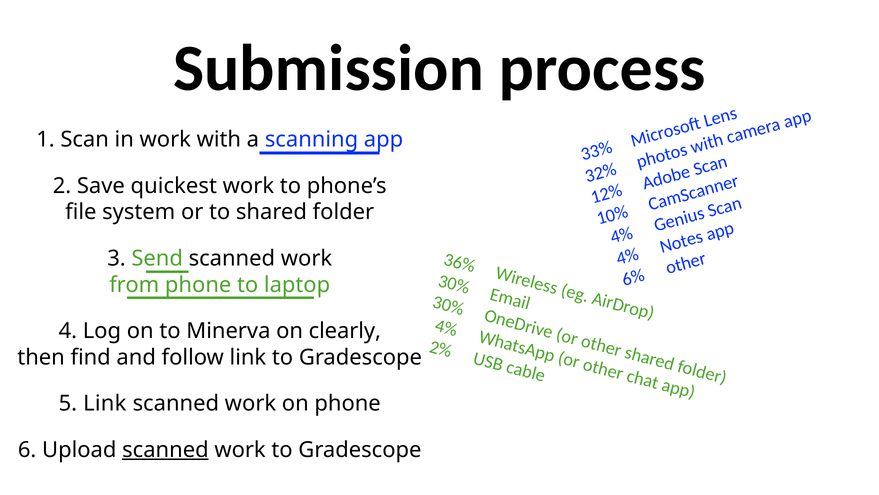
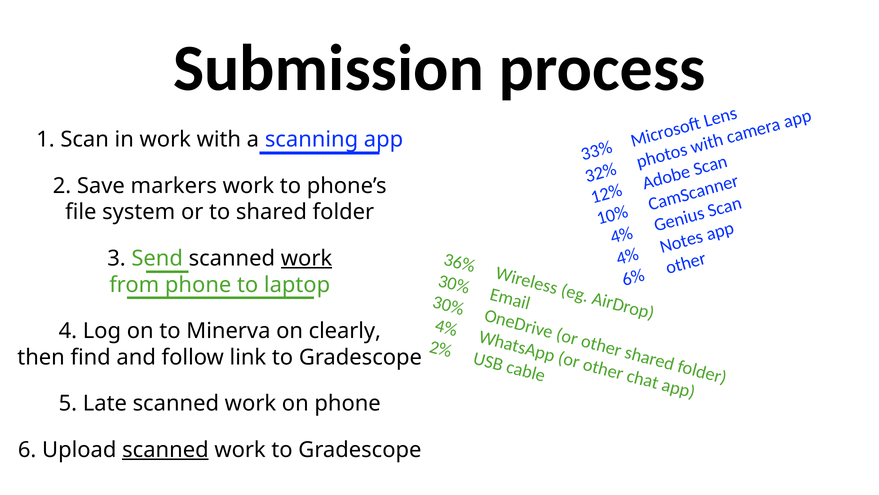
quickest: quickest -> markers
work at (307, 258) underline: none -> present
5 Link: Link -> Late
